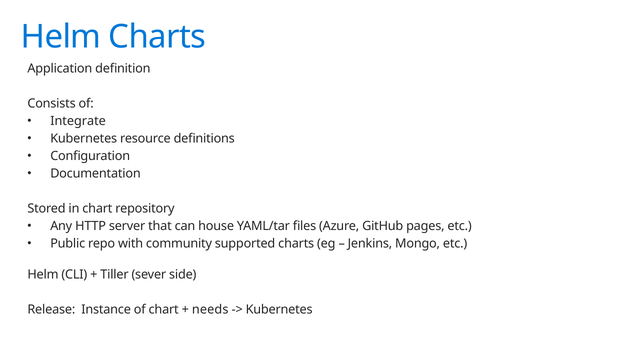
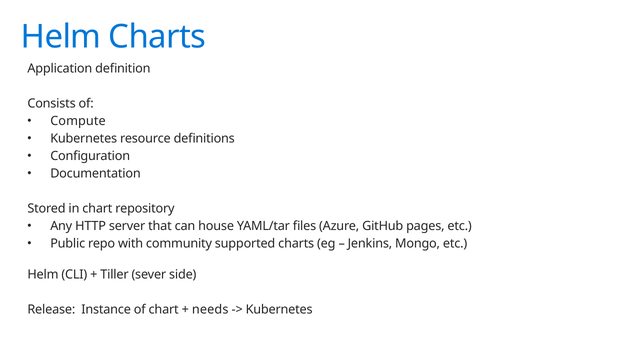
Integrate: Integrate -> Compute
